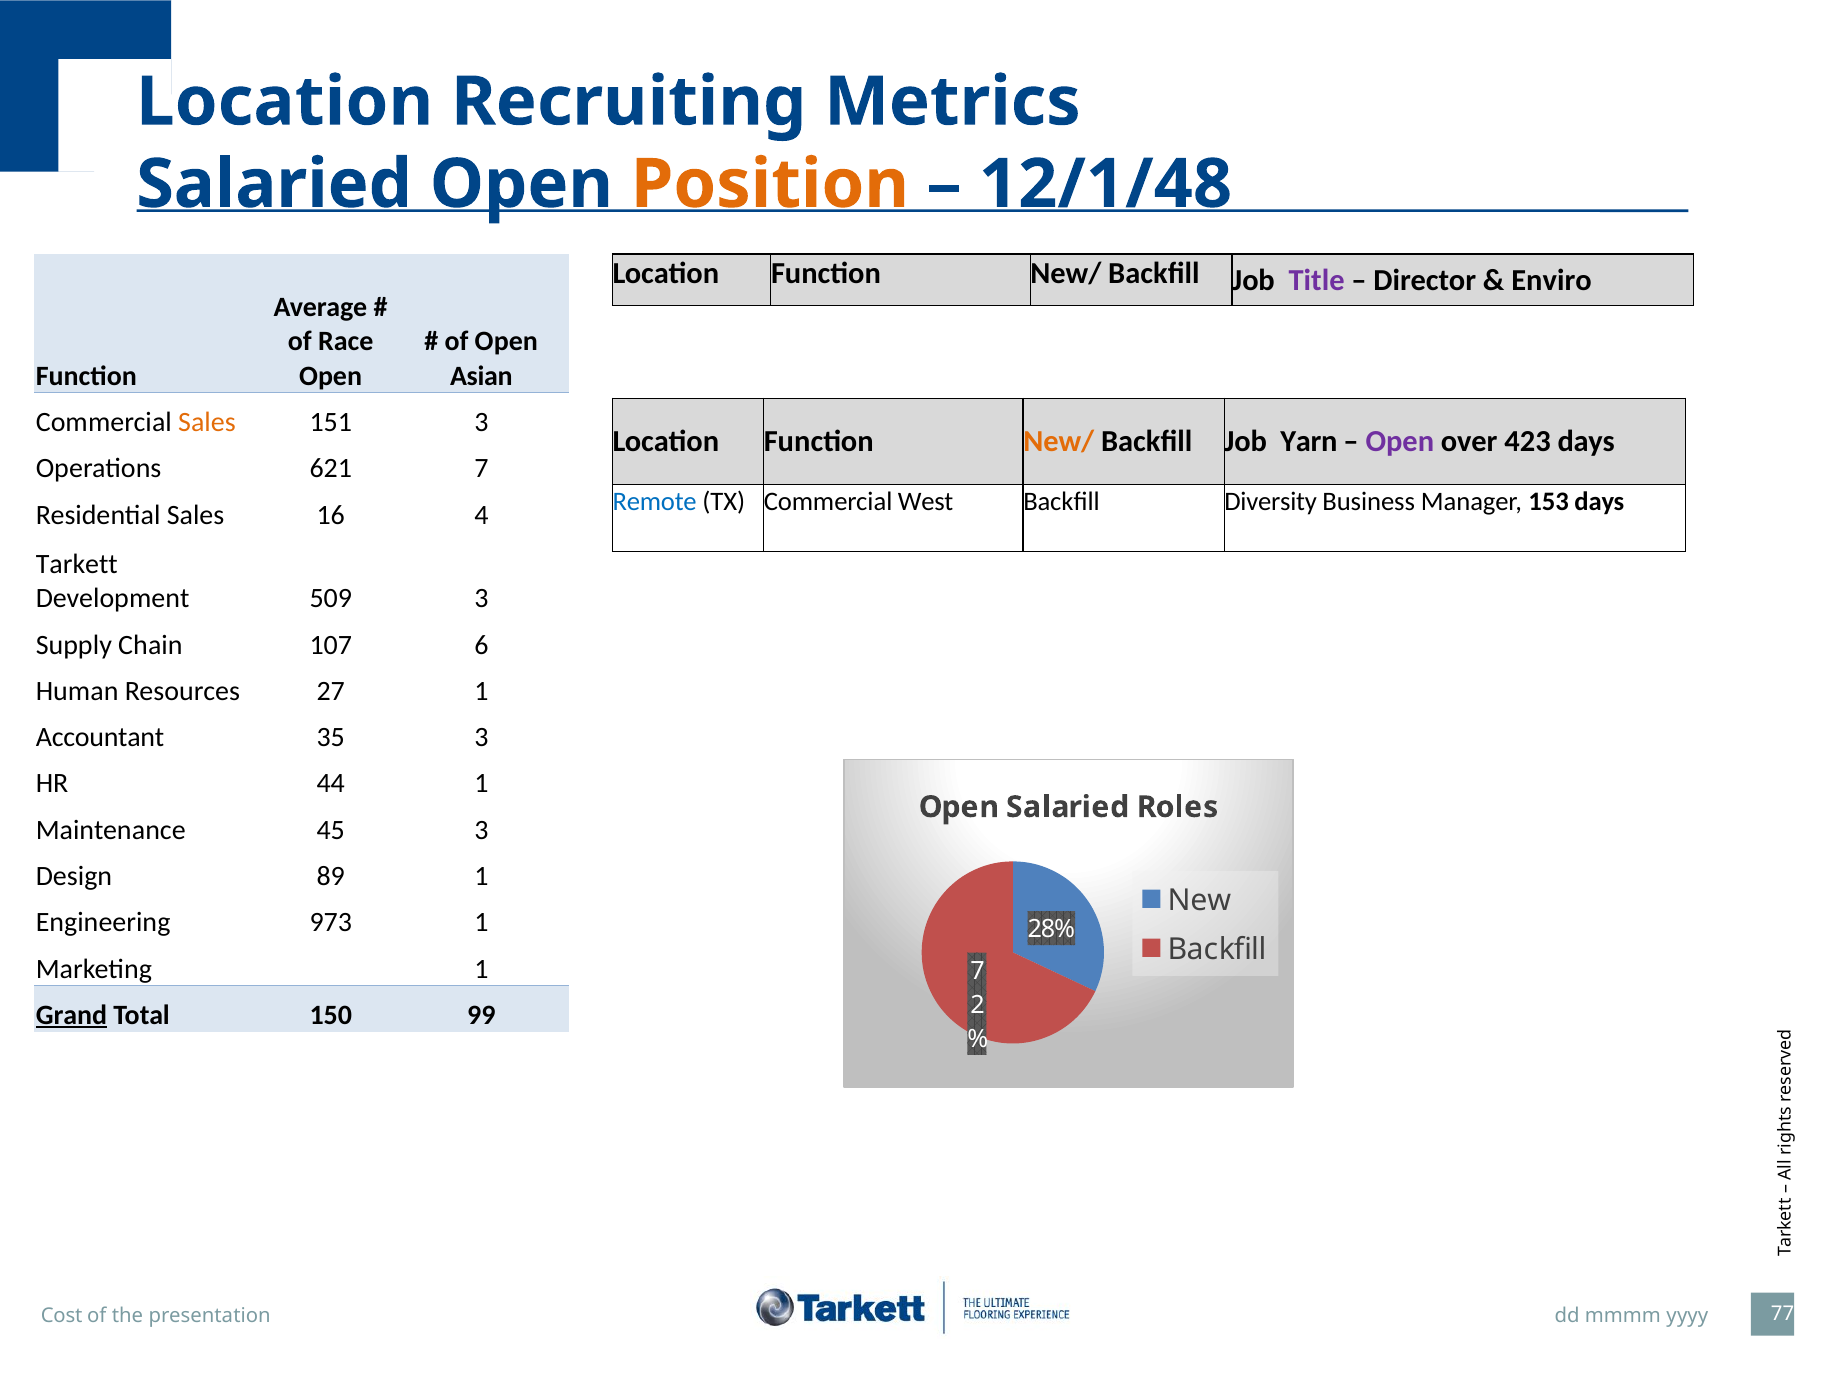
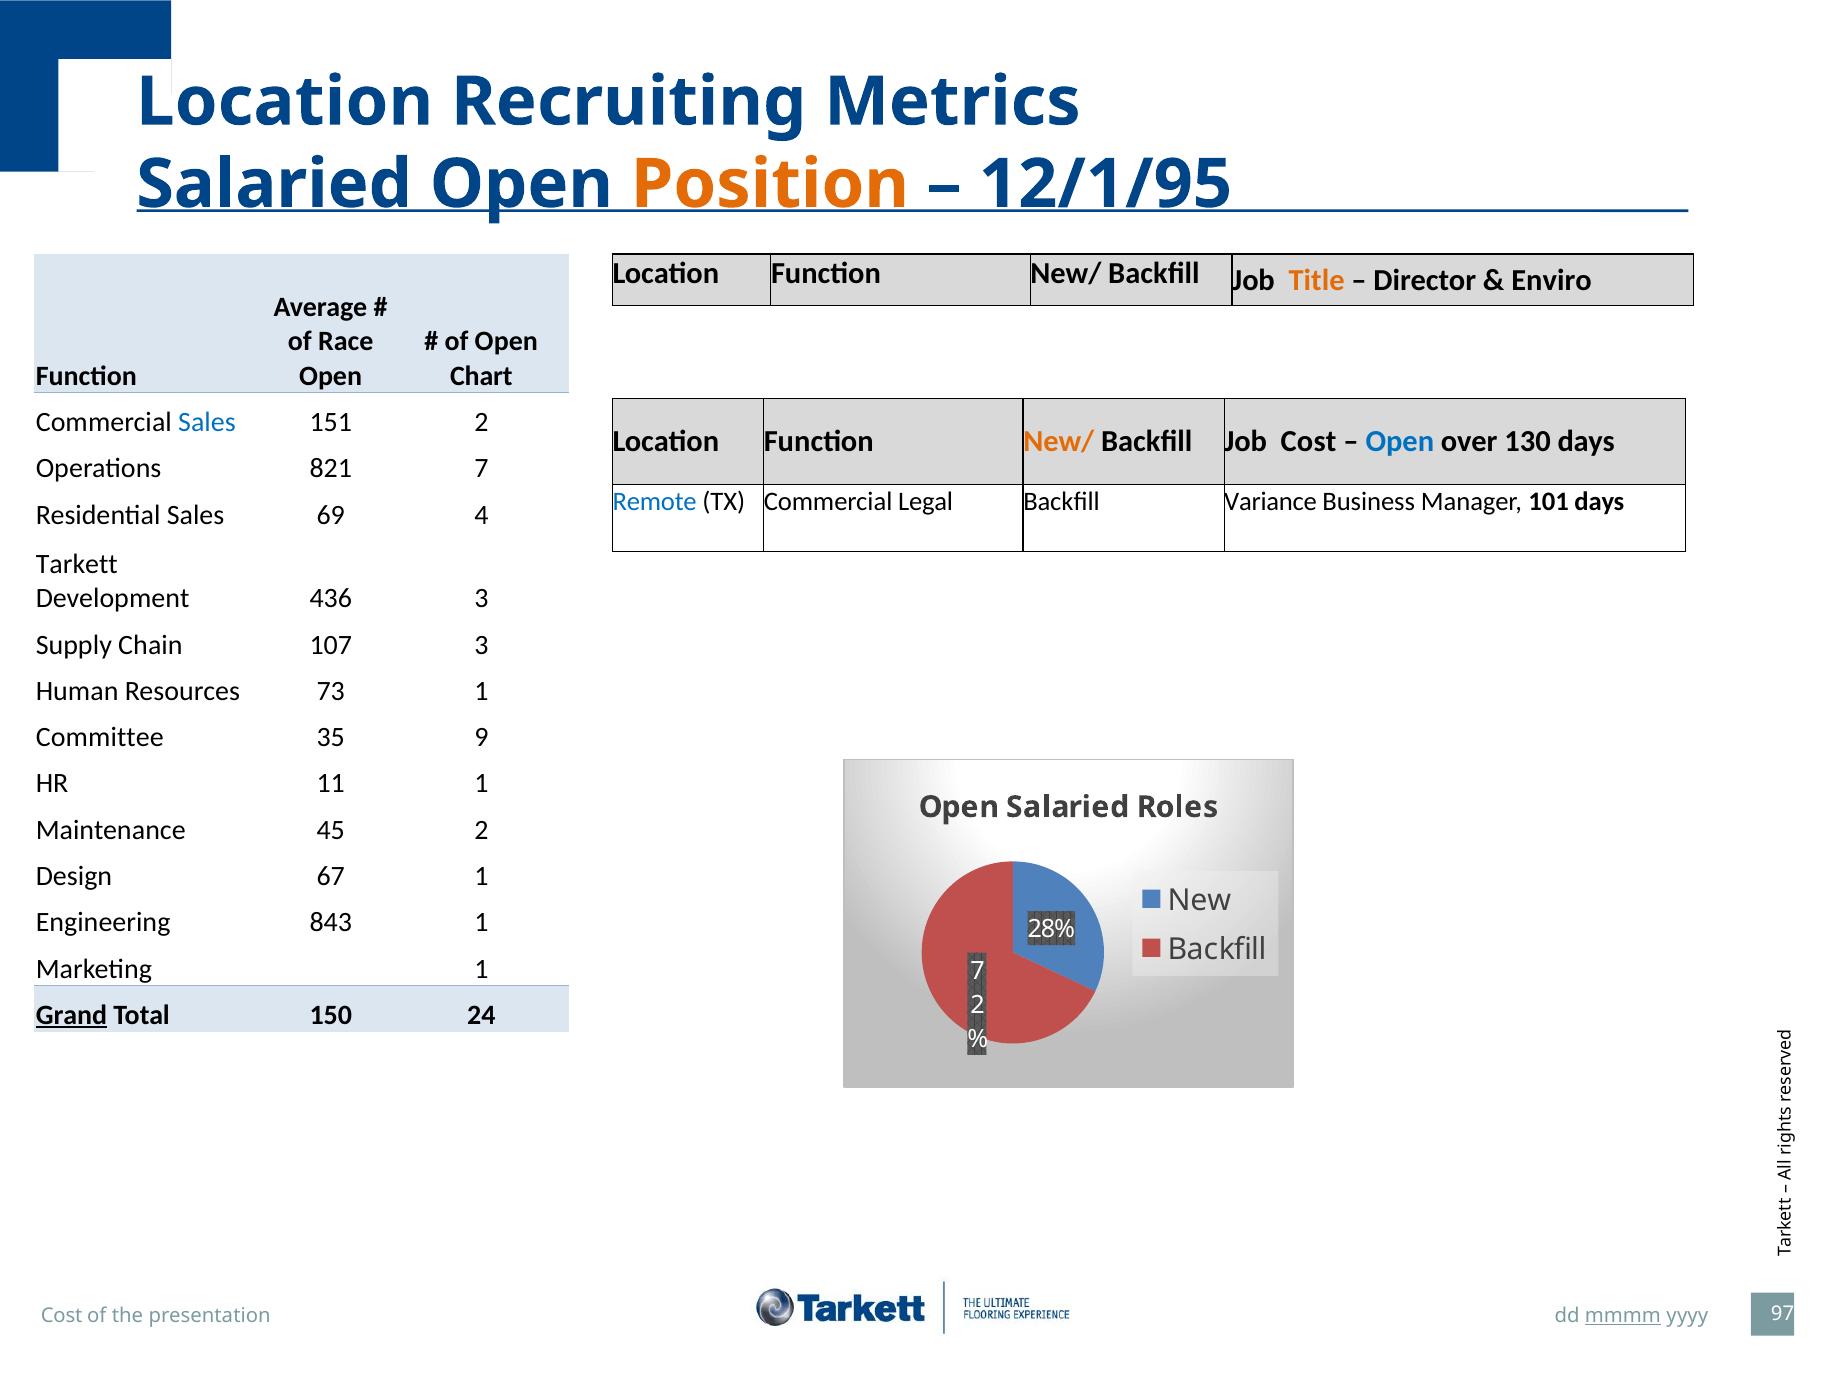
12/1/48: 12/1/48 -> 12/1/95
Title colour: purple -> orange
Asian: Asian -> Chart
Sales at (207, 422) colour: orange -> blue
151 3: 3 -> 2
Job Yarn: Yarn -> Cost
Open at (1400, 442) colour: purple -> blue
423: 423 -> 130
621: 621 -> 821
West: West -> Legal
Diversity: Diversity -> Variance
153: 153 -> 101
16: 16 -> 69
509: 509 -> 436
107 6: 6 -> 3
27: 27 -> 73
Accountant: Accountant -> Committee
35 3: 3 -> 9
44: 44 -> 11
45 3: 3 -> 2
89: 89 -> 67
973: 973 -> 843
99: 99 -> 24
mmmm underline: none -> present
77: 77 -> 97
